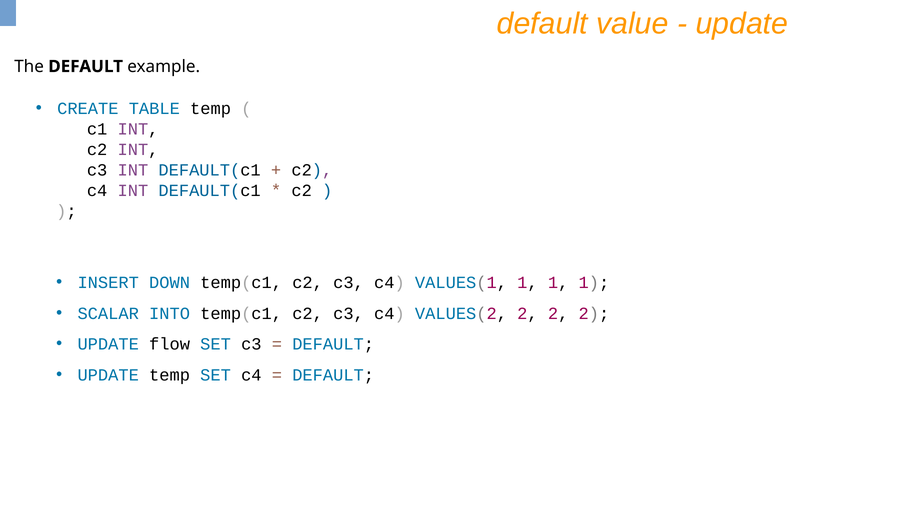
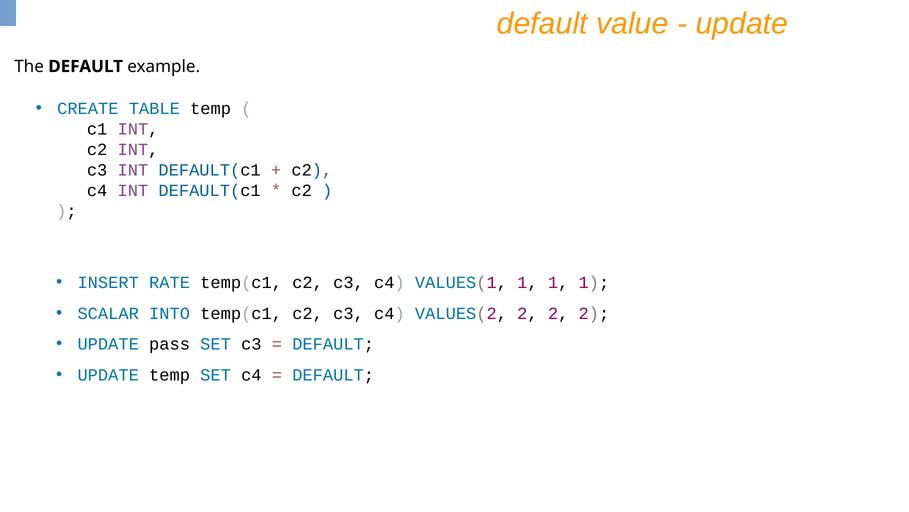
DOWN: DOWN -> RATE
flow: flow -> pass
